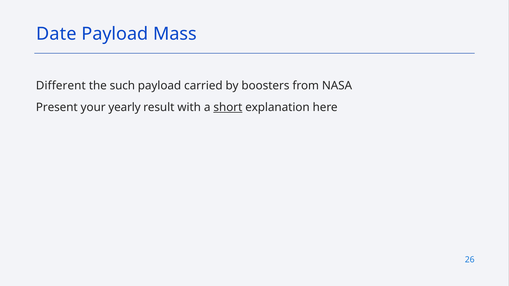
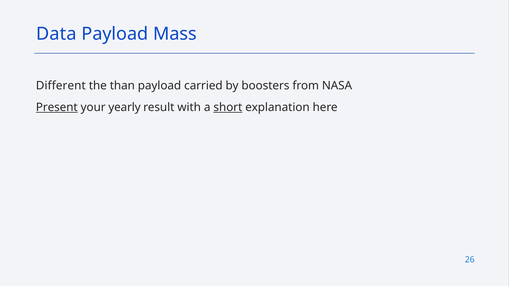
Date: Date -> Data
such: such -> than
Present underline: none -> present
